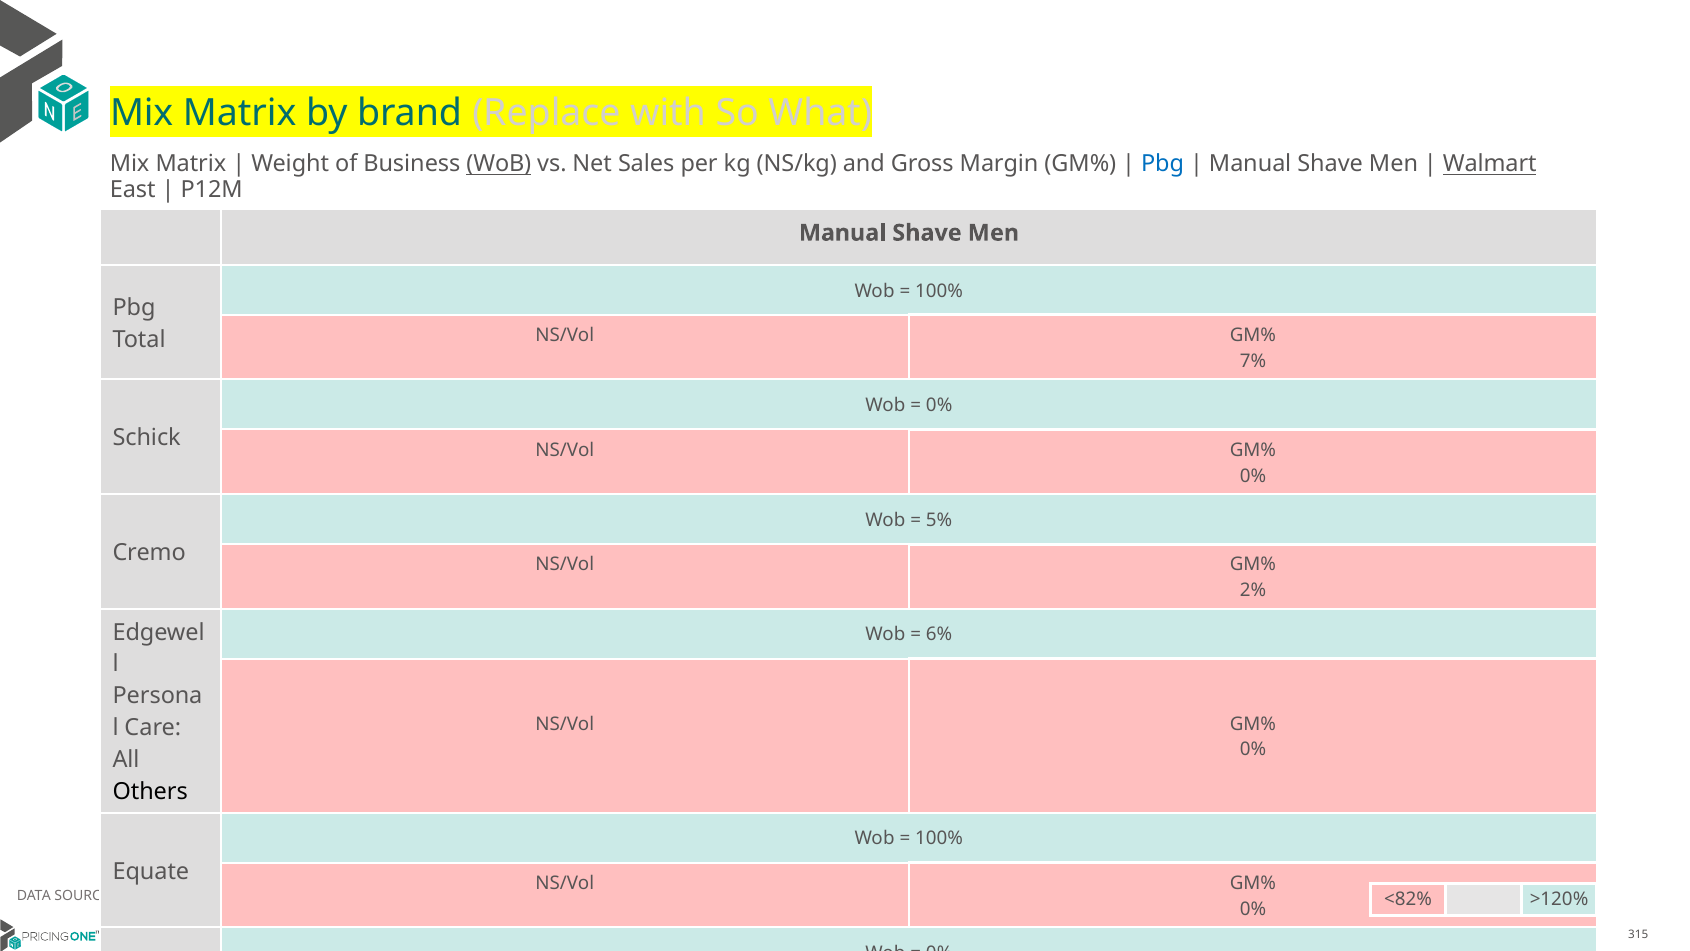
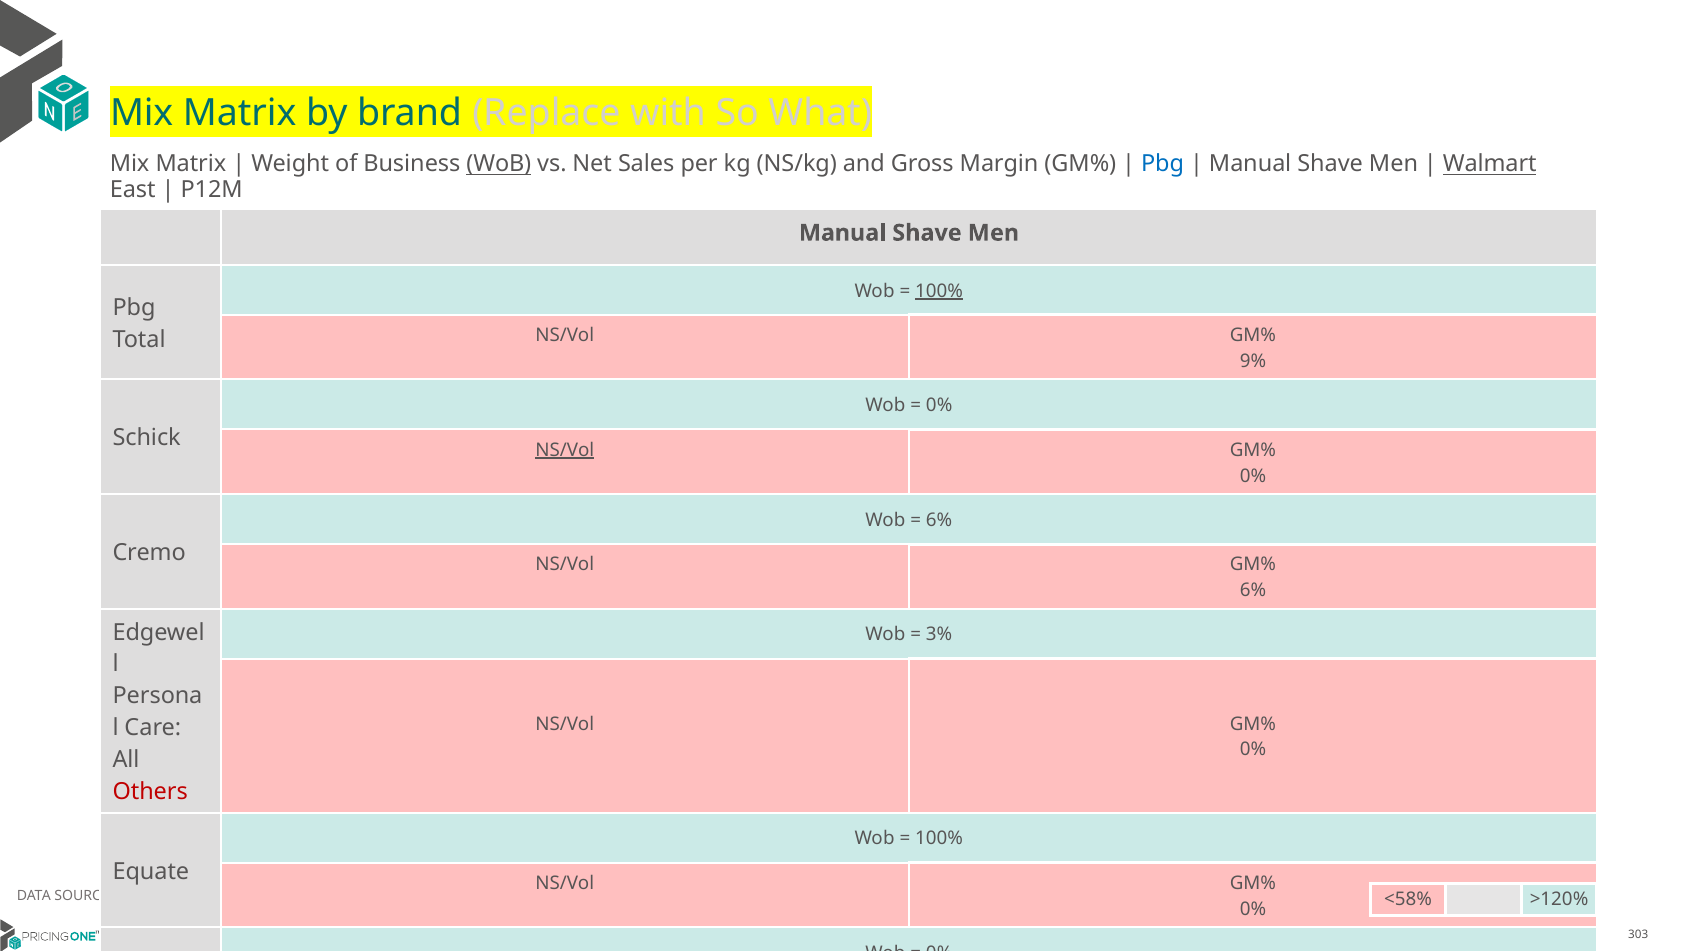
100% at (939, 291) underline: none -> present
7%: 7% -> 9%
NS/Vol at (565, 450) underline: none -> present
5% at (939, 520): 5% -> 6%
2% at (1253, 590): 2% -> 6%
6%: 6% -> 3%
Others colour: black -> red
<82%: <82% -> <58%
315: 315 -> 303
